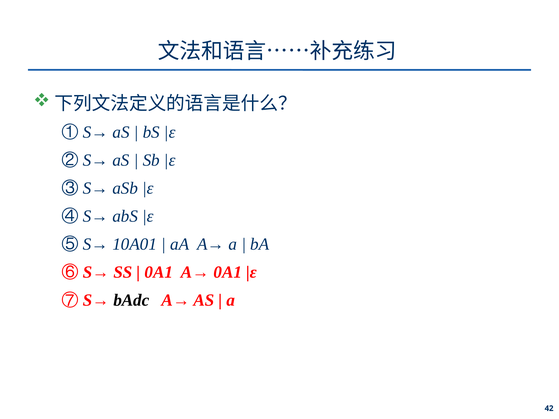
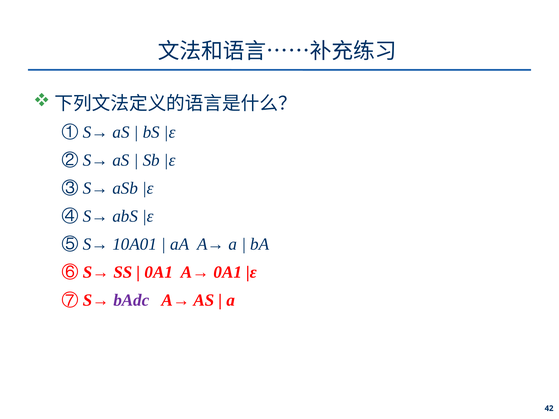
bAdc colour: black -> purple
